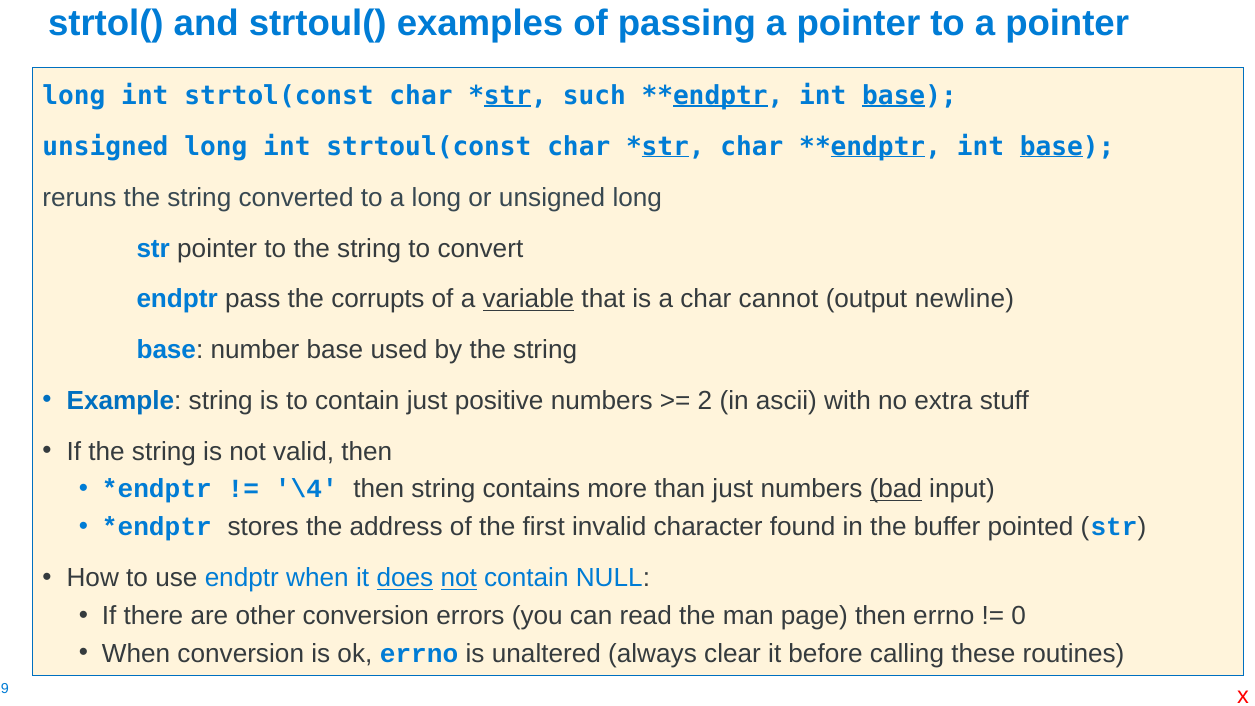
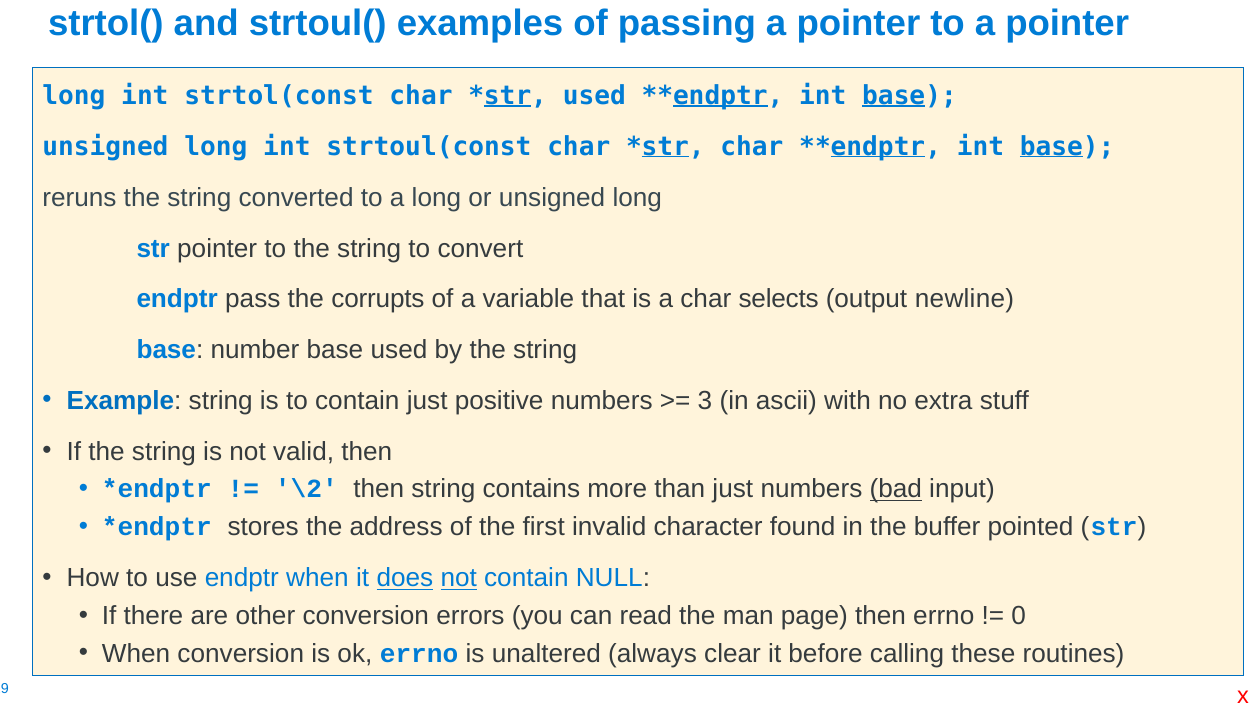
such at (594, 96): such -> used
variable underline: present -> none
cannot: cannot -> selects
2: 2 -> 3
\4: \4 -> \2
